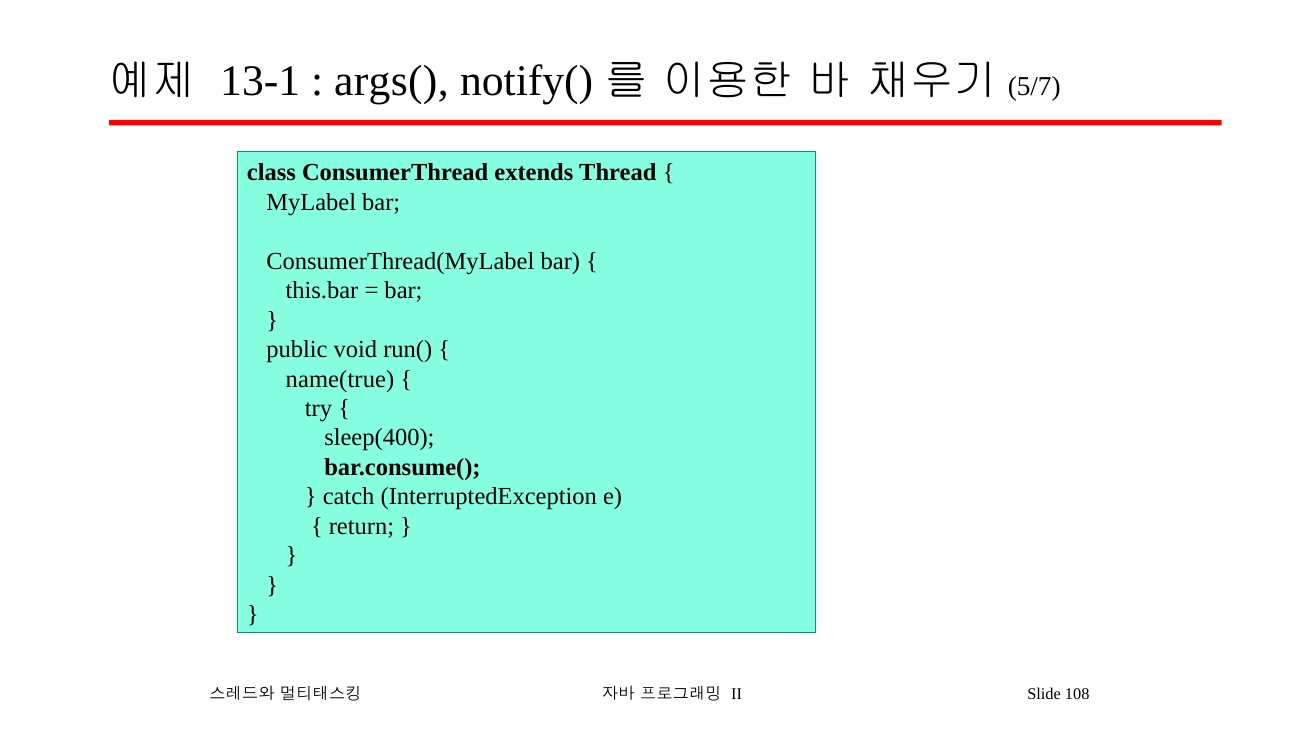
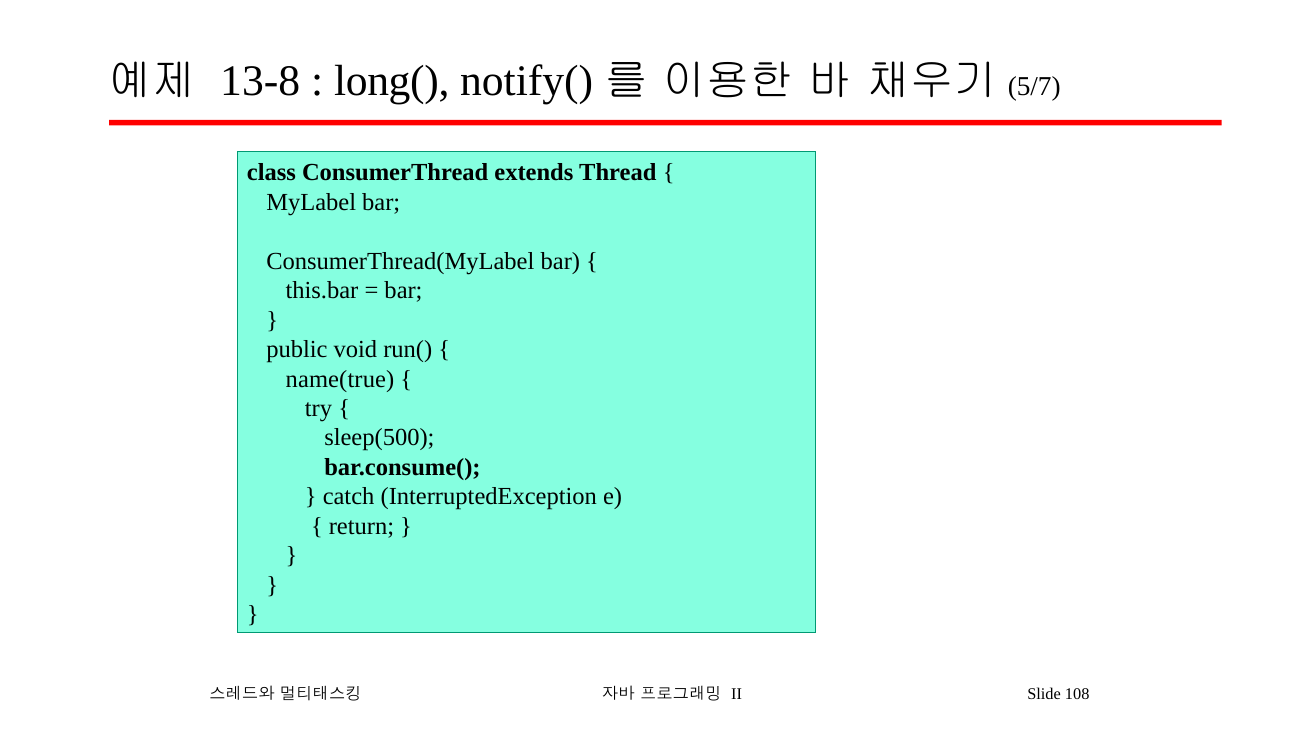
13-1: 13-1 -> 13-8
args(: args( -> long(
sleep(400: sleep(400 -> sleep(500
